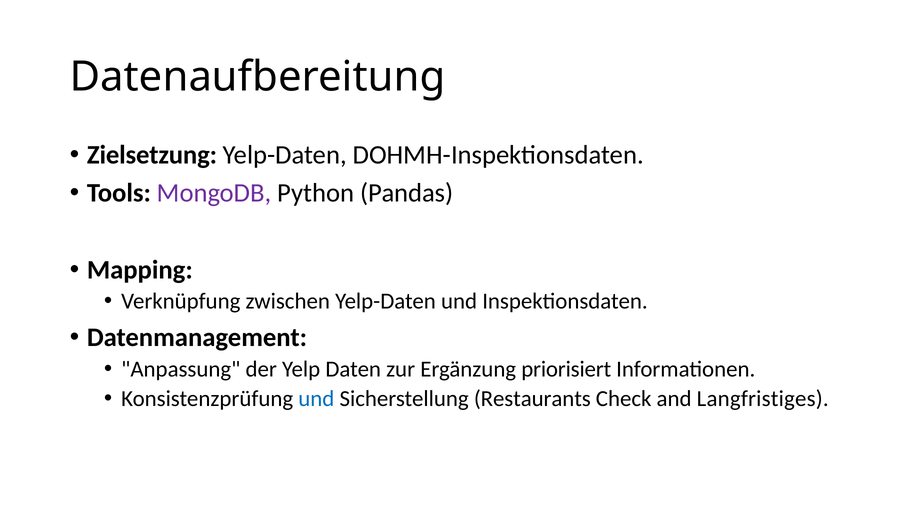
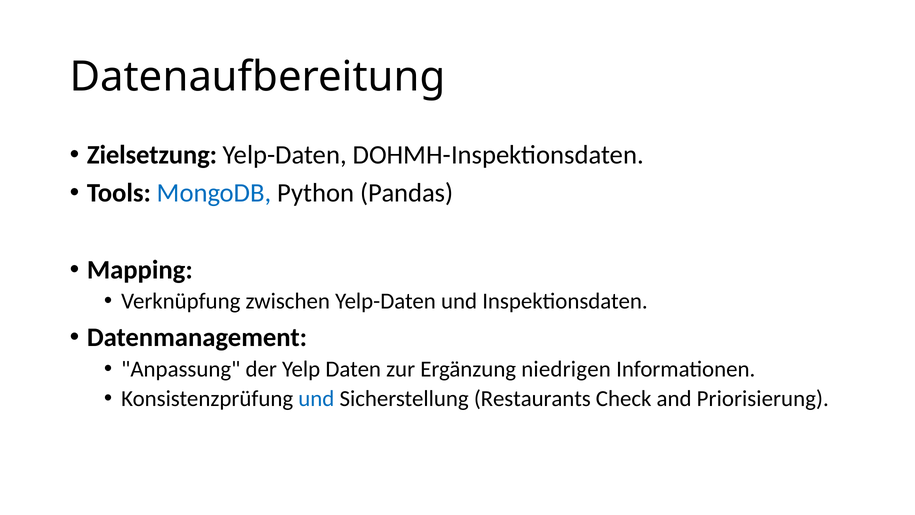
MongoDB colour: purple -> blue
priorisiert: priorisiert -> niedrigen
Langfristiges: Langfristiges -> Priorisierung
